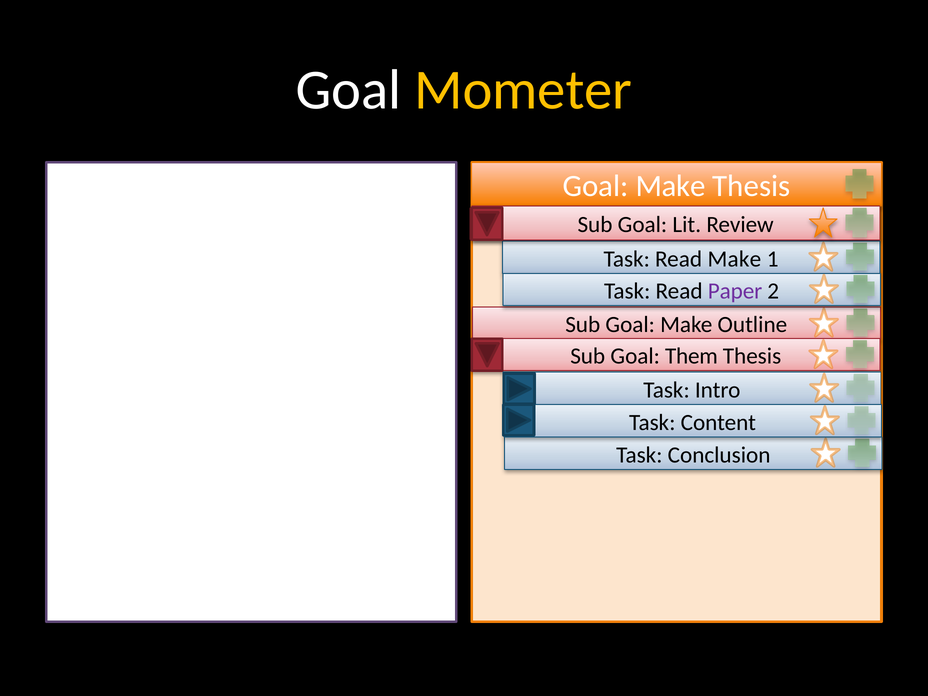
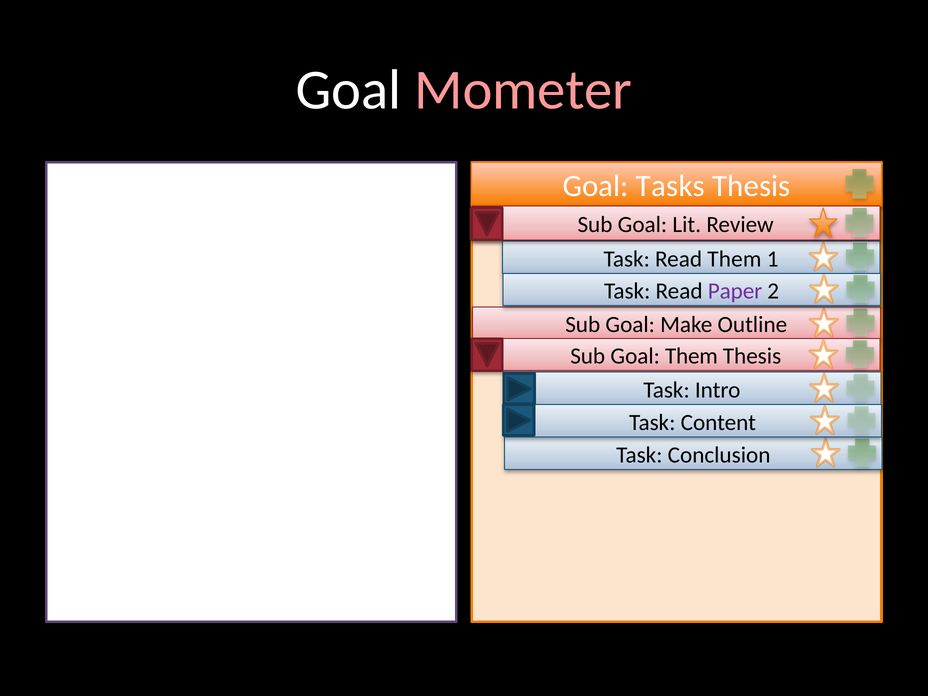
Mometer colour: yellow -> pink
Make at (671, 186): Make -> Tasks
Read Make: Make -> Them
